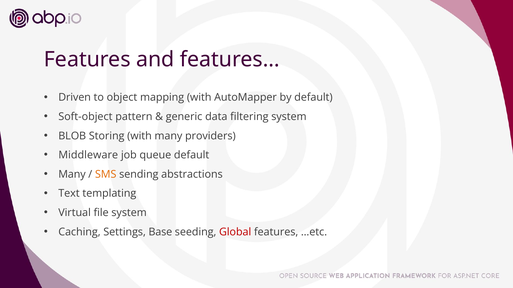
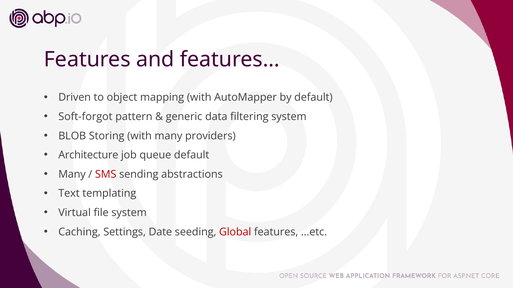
Soft-object: Soft-object -> Soft-forgot
Middleware: Middleware -> Architecture
SMS colour: orange -> red
Base: Base -> Date
